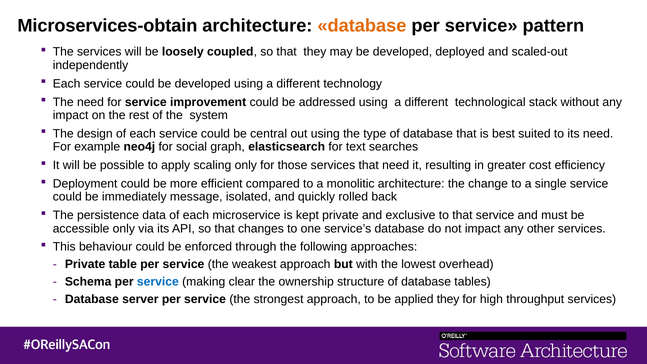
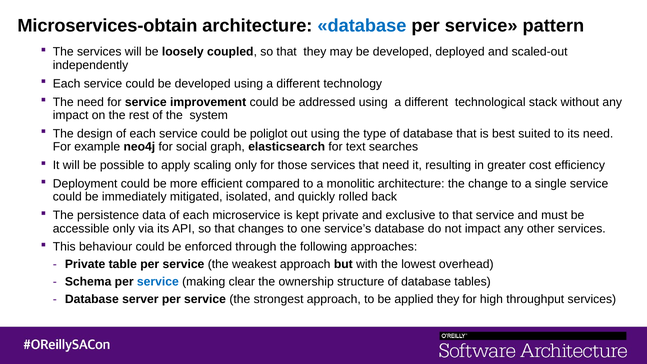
database at (362, 26) colour: orange -> blue
central: central -> poliglot
message: message -> mitigated
